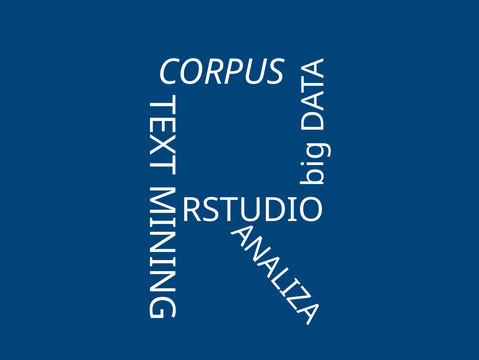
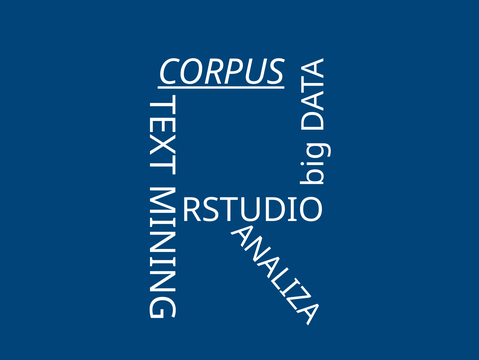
CORPUS underline: none -> present
